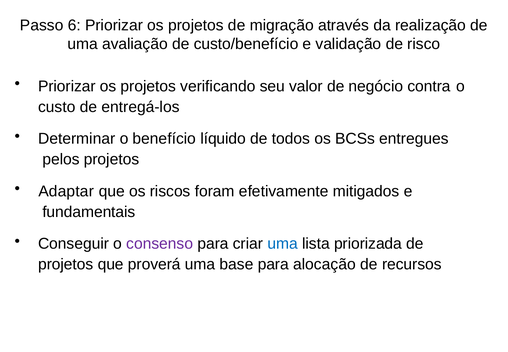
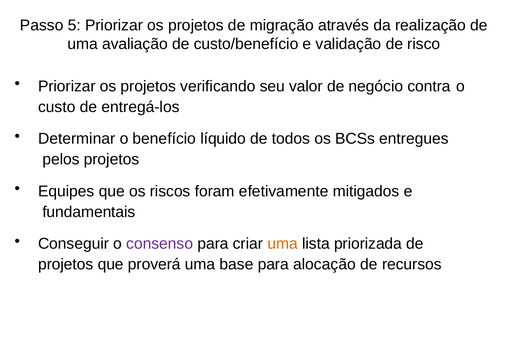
6: 6 -> 5
Adaptar: Adaptar -> Equipes
uma at (283, 244) colour: blue -> orange
